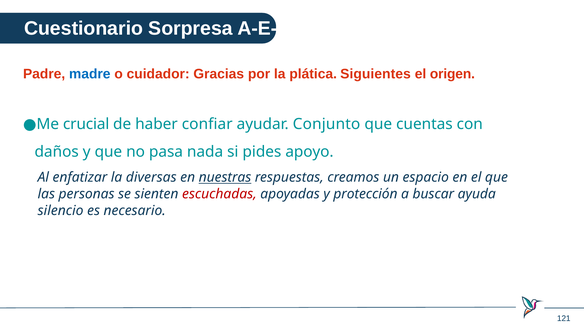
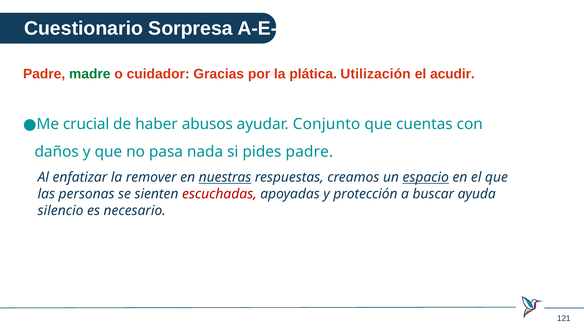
madre colour: blue -> green
Siguientes: Siguientes -> Utilización
origen: origen -> acudir
confiar: confiar -> abusos
pides apoyo: apoyo -> padre
diversas: diversas -> remover
espacio underline: none -> present
